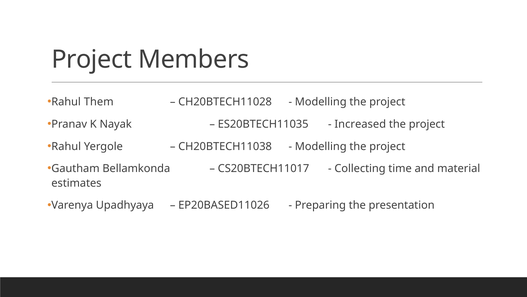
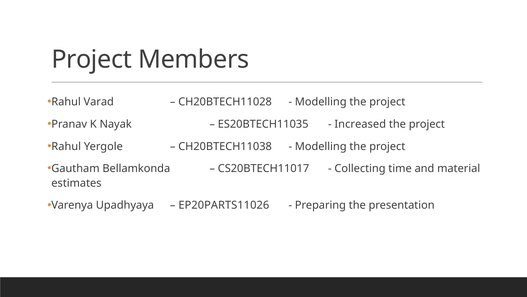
Them: Them -> Varad
EP20BASED11026: EP20BASED11026 -> EP20PARTS11026
